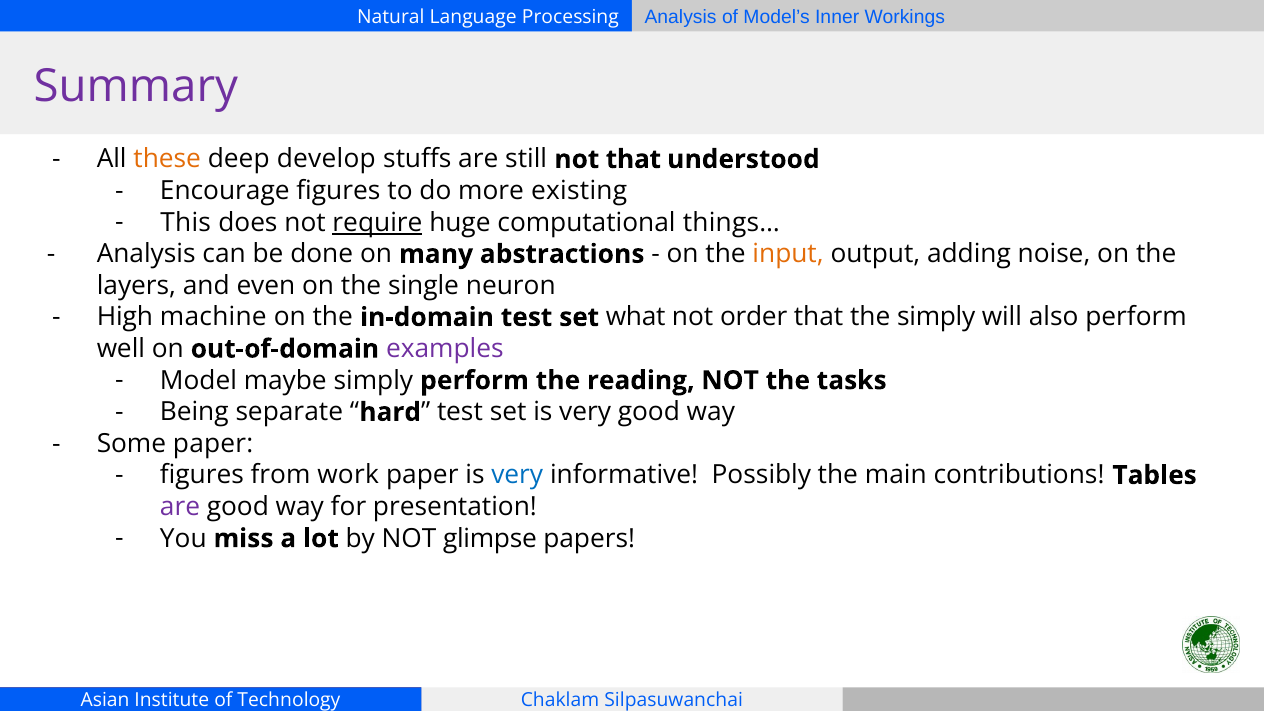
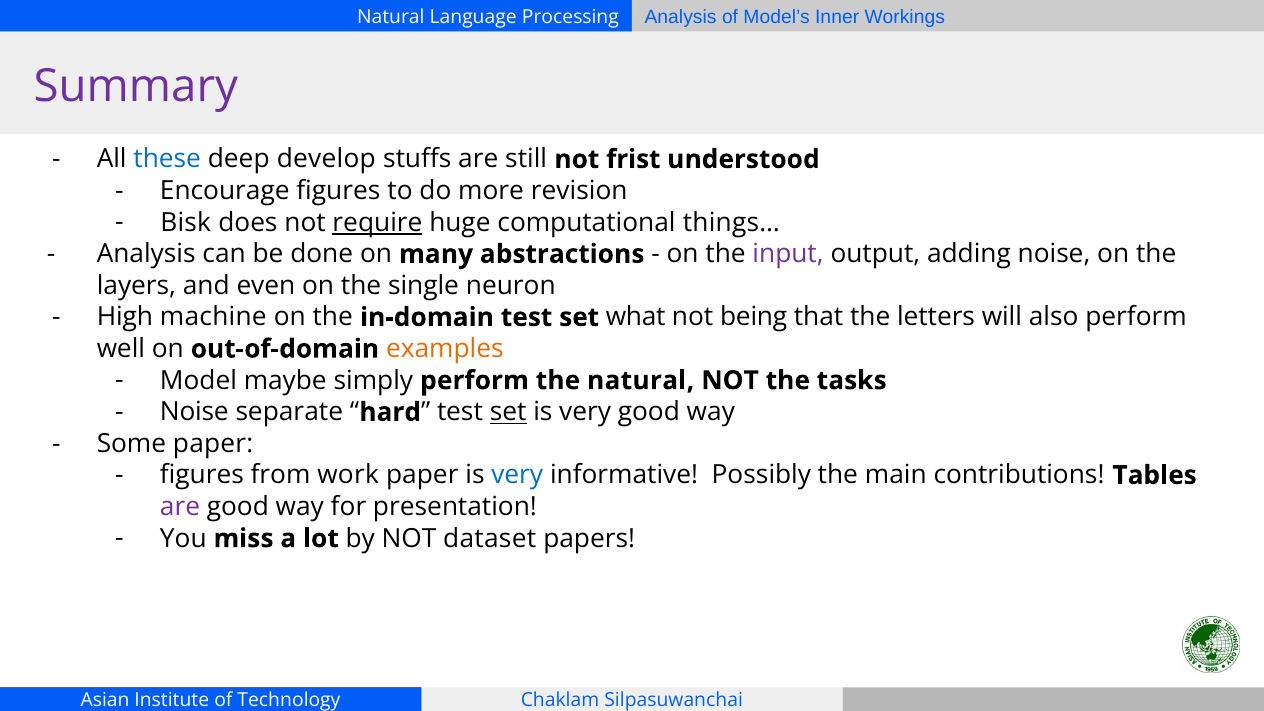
these colour: orange -> blue
not that: that -> frist
existing: existing -> revision
This: This -> Bisk
input colour: orange -> purple
order: order -> being
the simply: simply -> letters
examples colour: purple -> orange
the reading: reading -> natural
Being at (194, 412): Being -> Noise
set at (508, 412) underline: none -> present
glimpse: glimpse -> dataset
